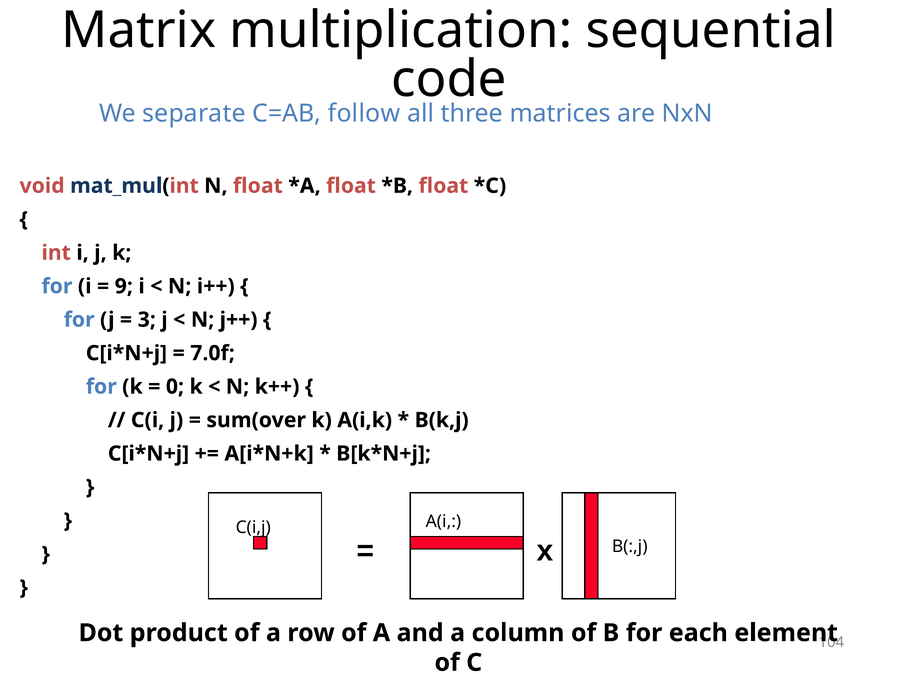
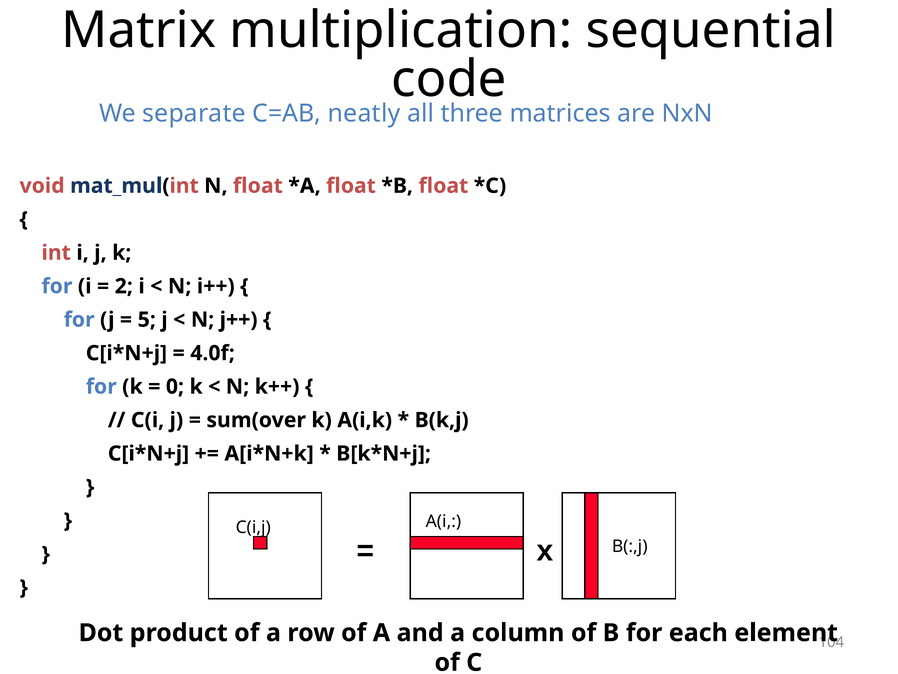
follow: follow -> neatly
9: 9 -> 2
3: 3 -> 5
7.0f: 7.0f -> 4.0f
